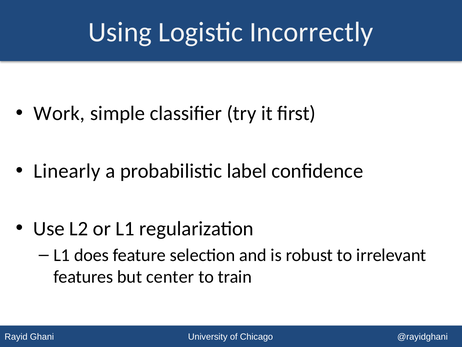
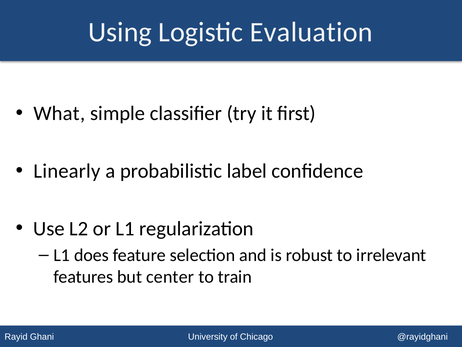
Incorrectly: Incorrectly -> Evaluation
Work: Work -> What
